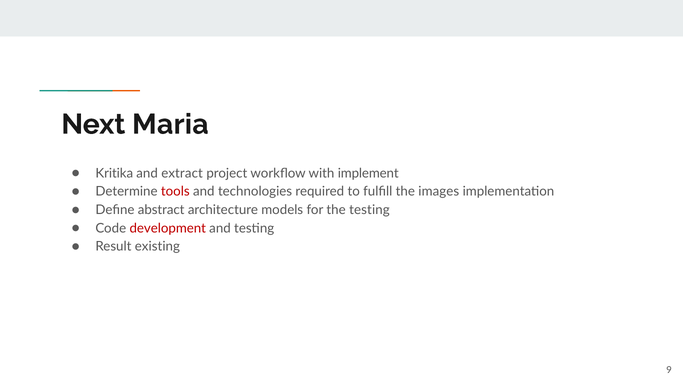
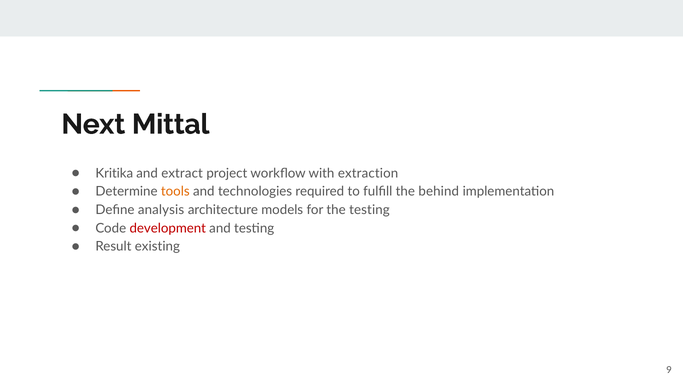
Maria: Maria -> Mittal
implement: implement -> extraction
tools colour: red -> orange
images: images -> behind
abstract: abstract -> analysis
